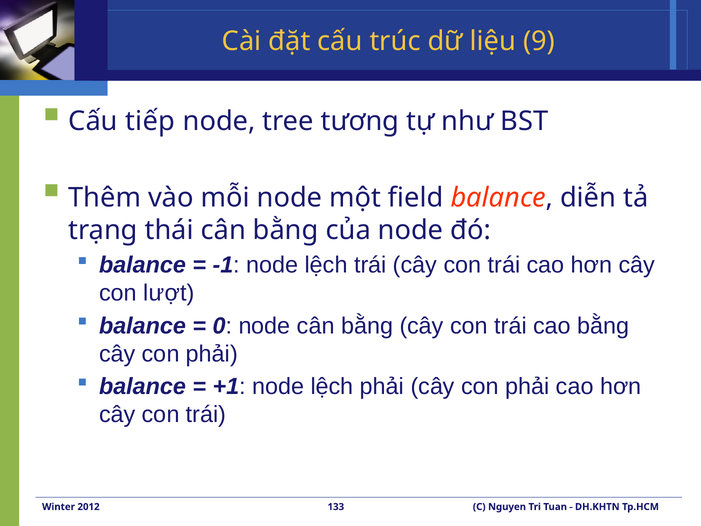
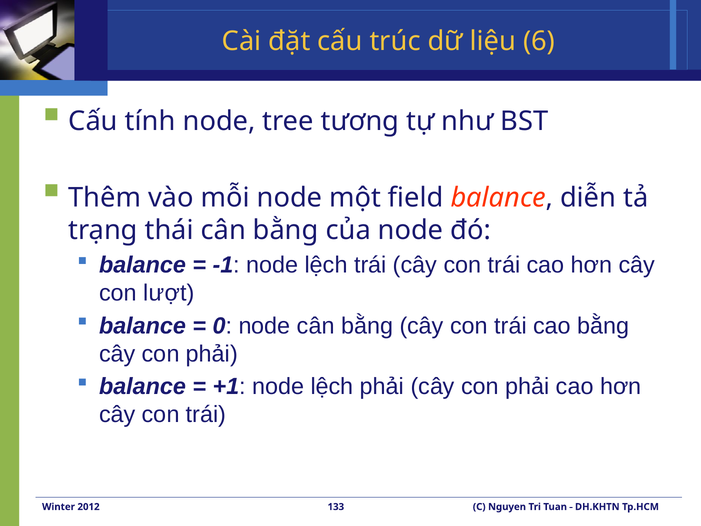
9: 9 -> 6
tiếp: tiếp -> tính
